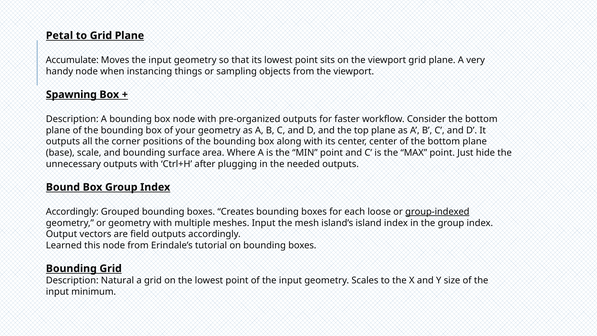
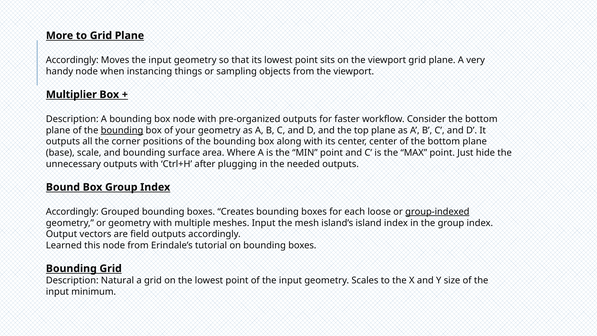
Petal: Petal -> More
Accumulate at (72, 60): Accumulate -> Accordingly
Spawning: Spawning -> Multiplier
bounding at (122, 130) underline: none -> present
